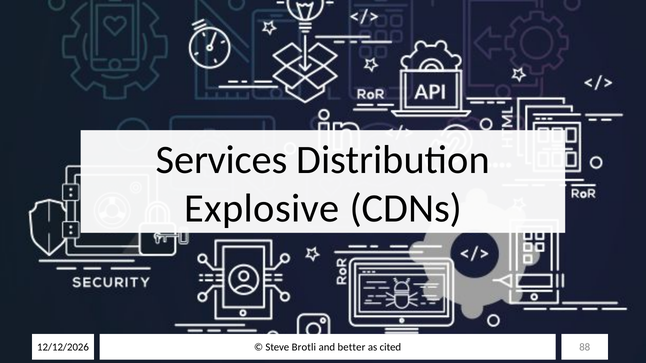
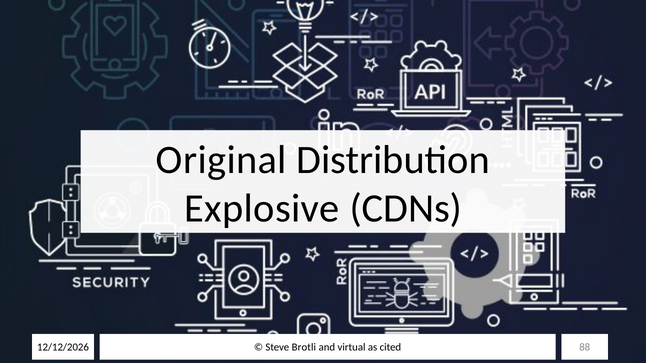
Services: Services -> Original
better: better -> virtual
